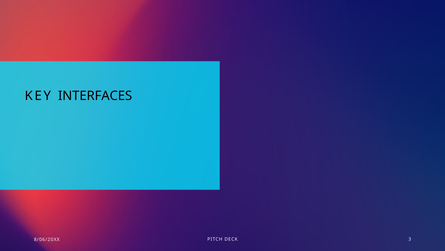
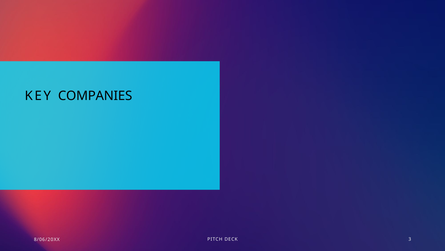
INTERFACES: INTERFACES -> COMPANIES
